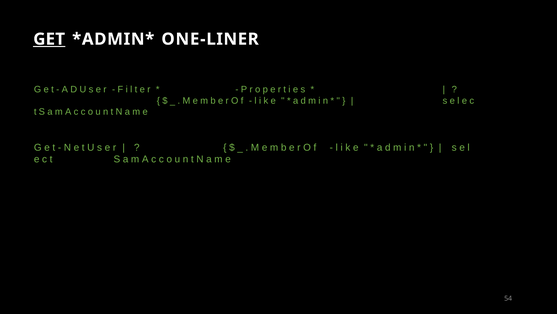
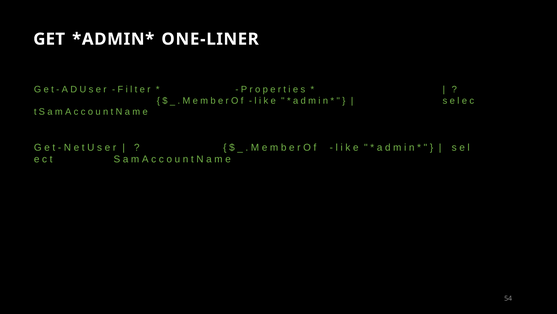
GET underline: present -> none
